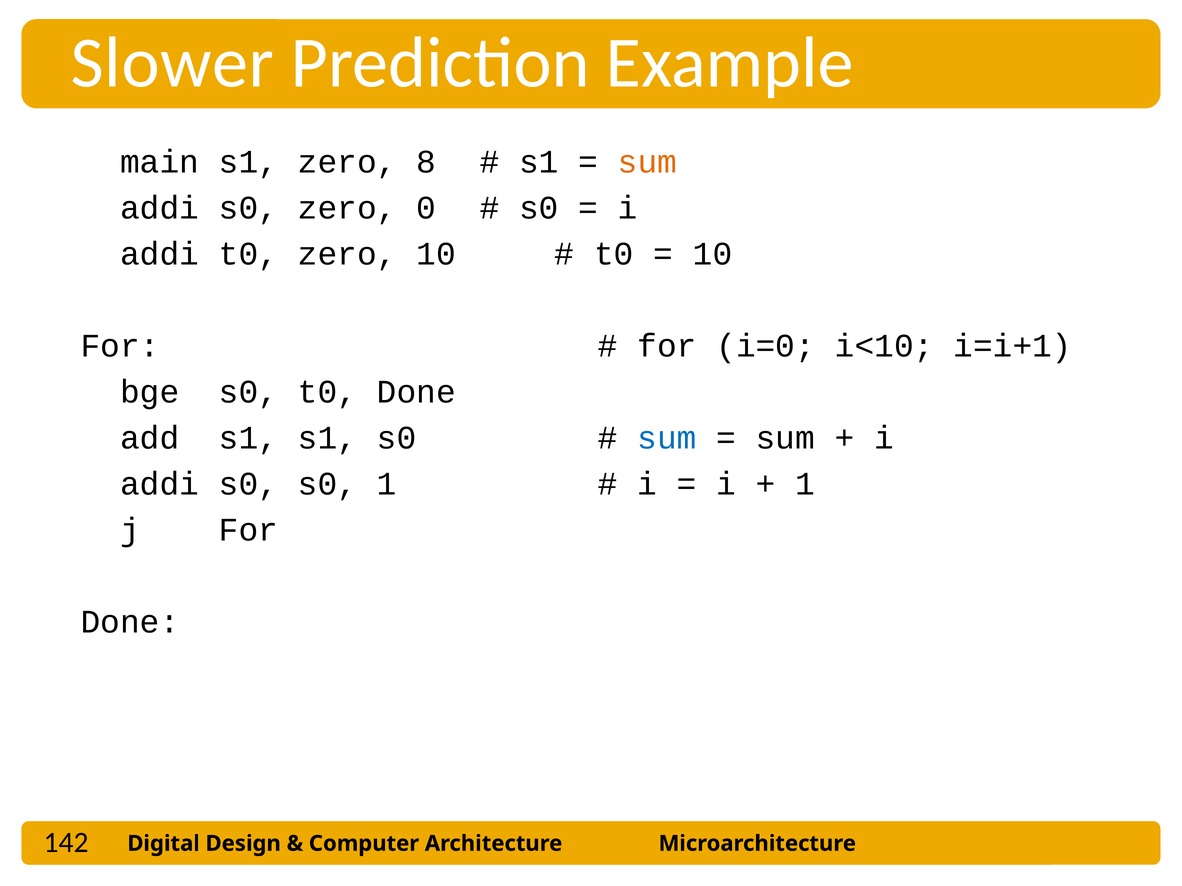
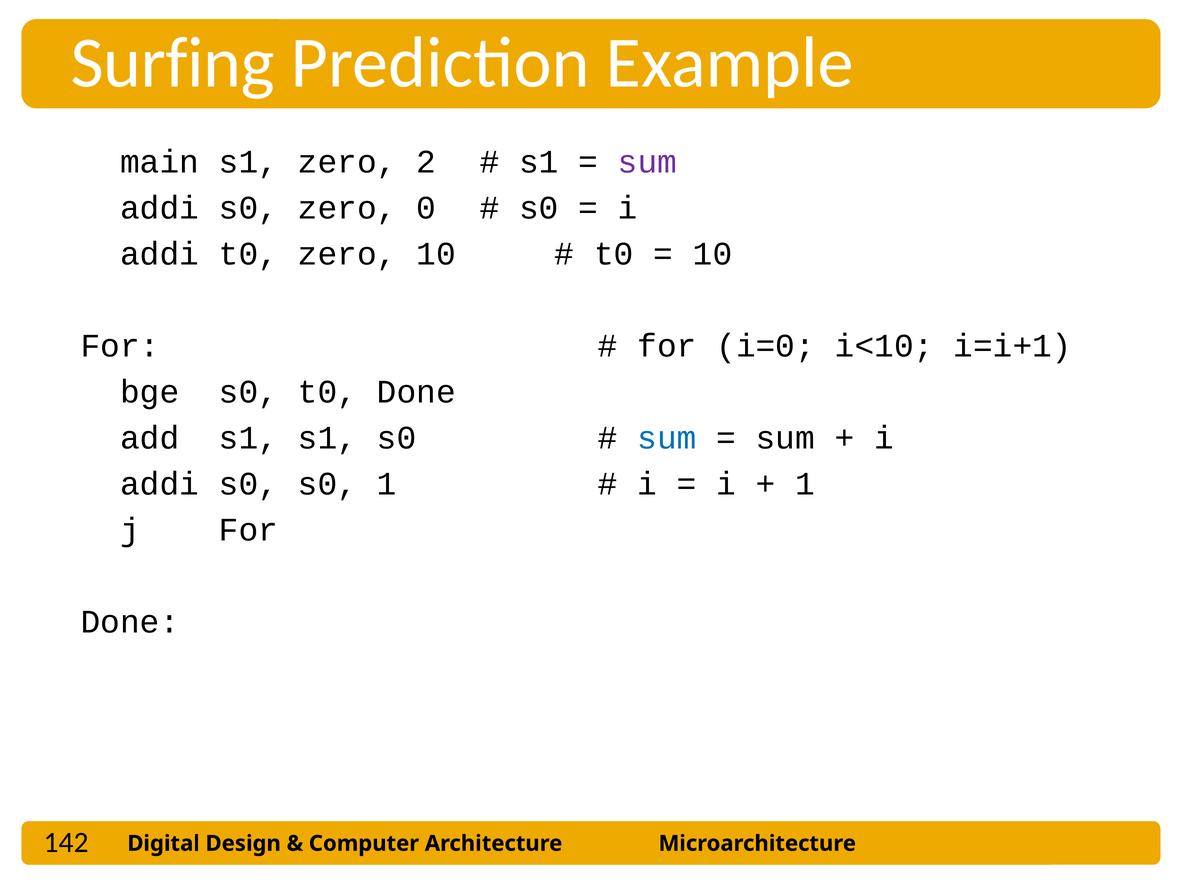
Slower: Slower -> Surfing
8: 8 -> 2
sum at (647, 162) colour: orange -> purple
